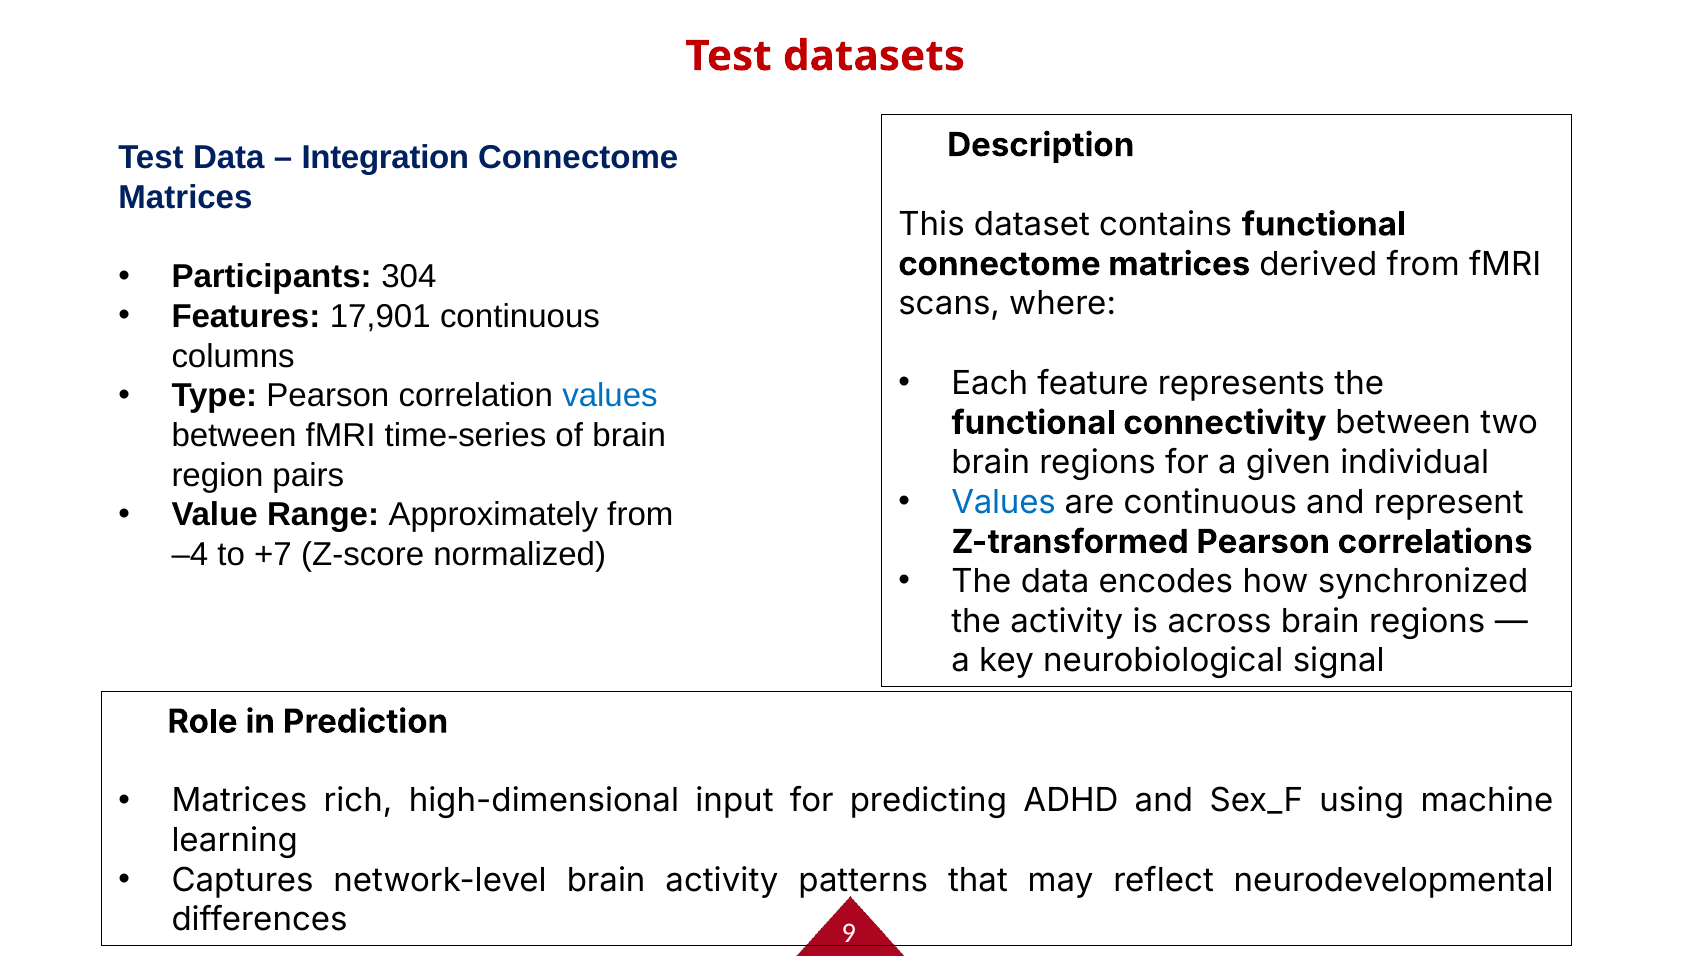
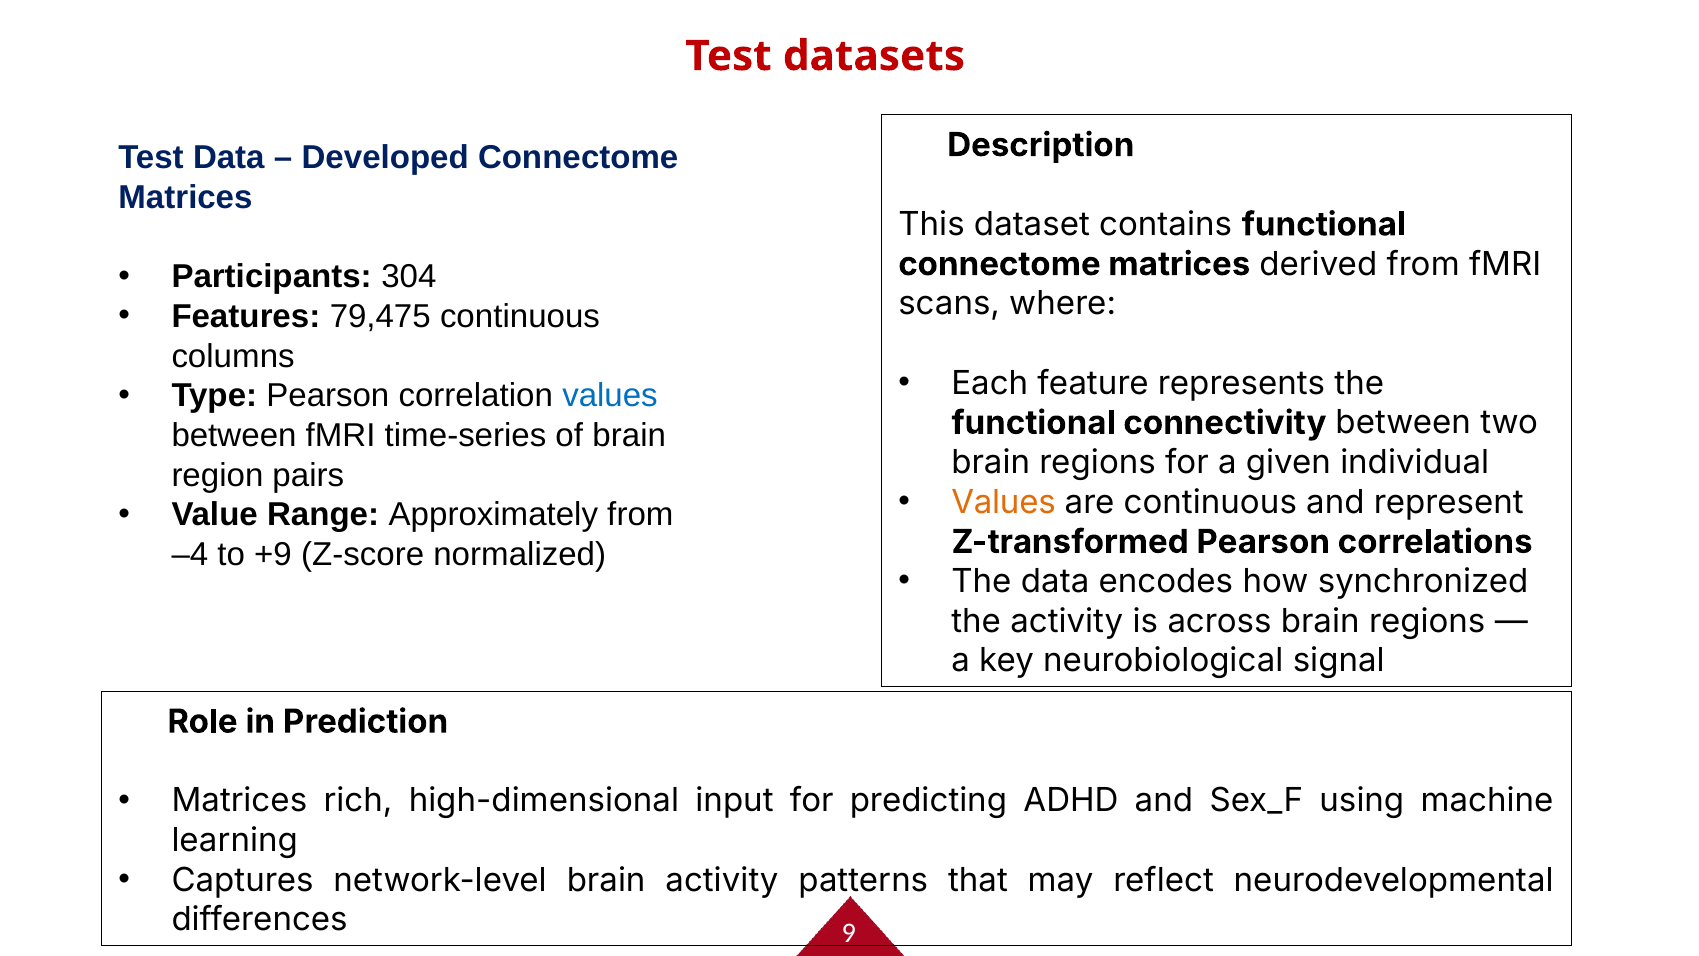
Integration: Integration -> Developed
17,901: 17,901 -> 79,475
Values at (1004, 502) colour: blue -> orange
+7: +7 -> +9
